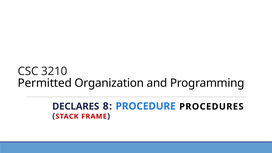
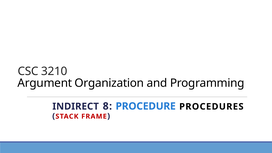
Permitted: Permitted -> Argument
DECLARES: DECLARES -> INDIRECT
